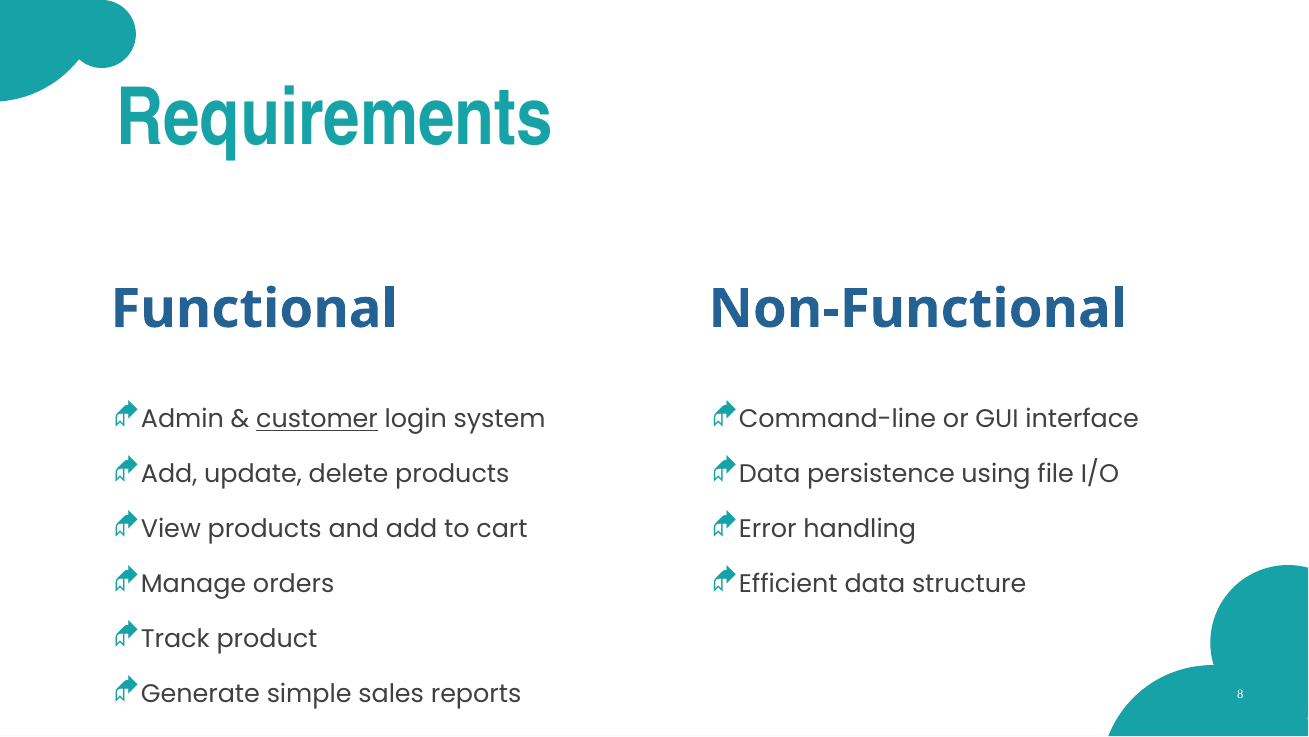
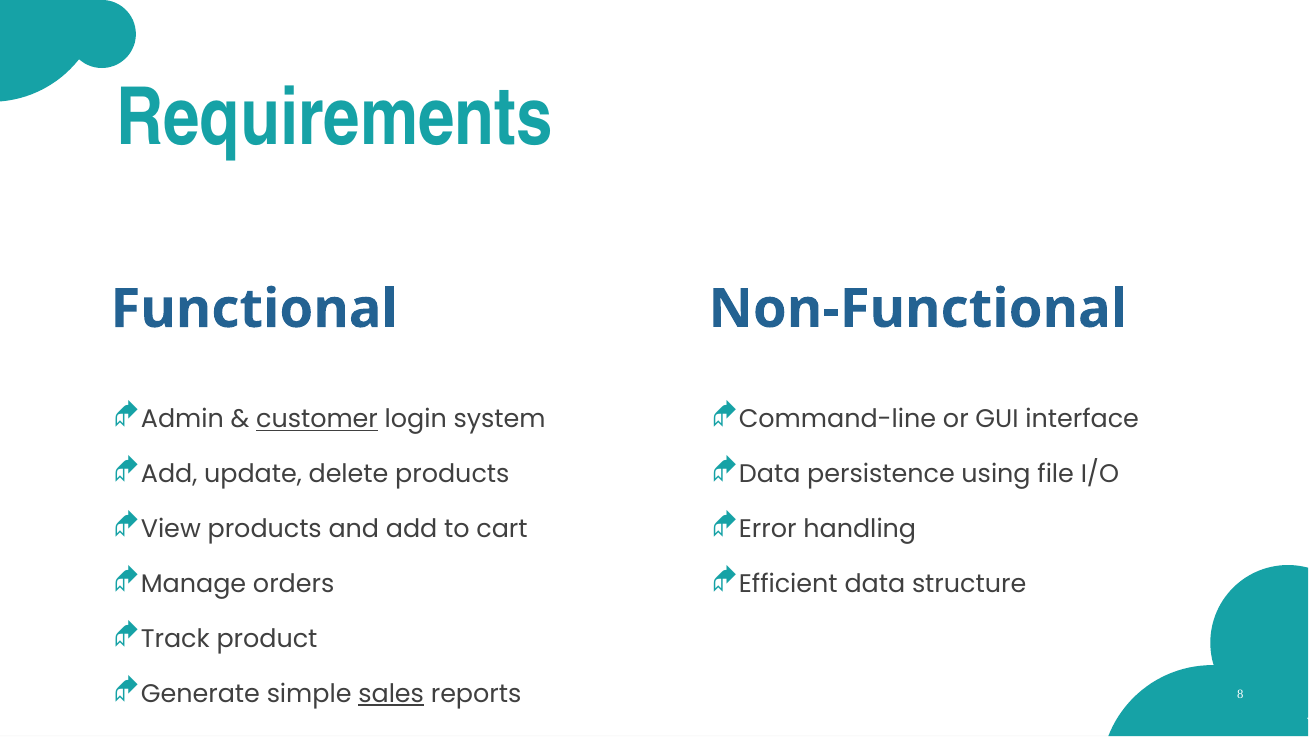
sales underline: none -> present
